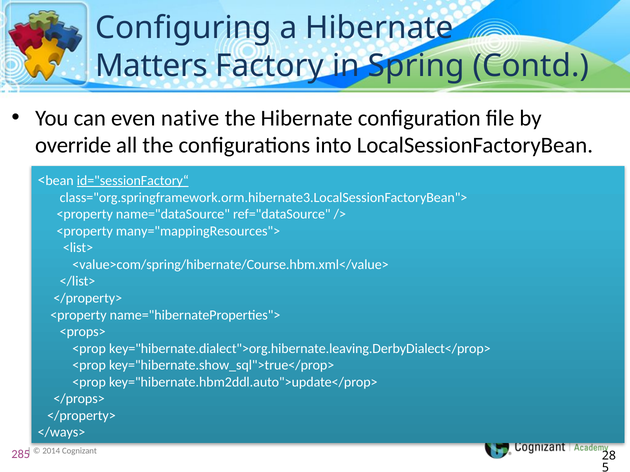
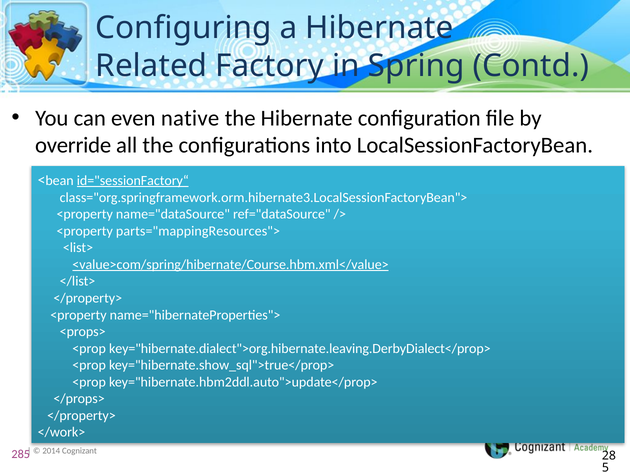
Matters: Matters -> Related
many="mappingResources">: many="mappingResources"> -> parts="mappingResources">
<value>com/spring/hibernate/Course.hbm.xml</value> underline: none -> present
</ways>: </ways> -> </work>
